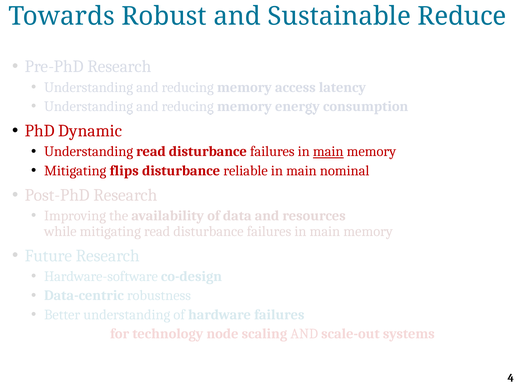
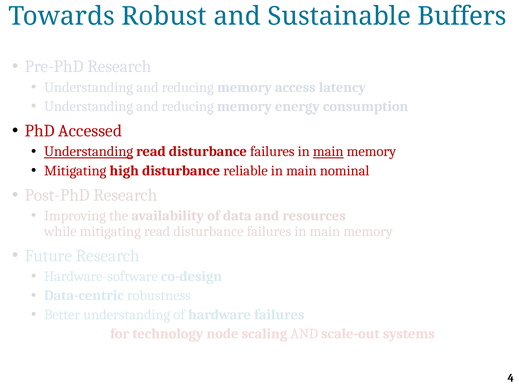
Reduce: Reduce -> Buffers
Dynamic: Dynamic -> Accessed
Understanding at (89, 152) underline: none -> present
flips: flips -> high
